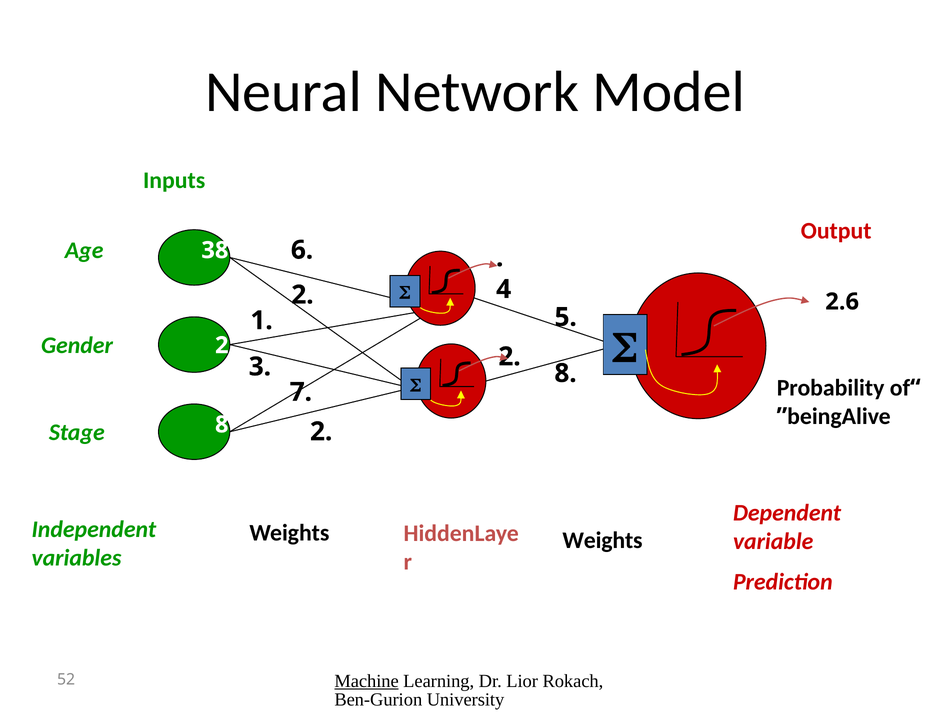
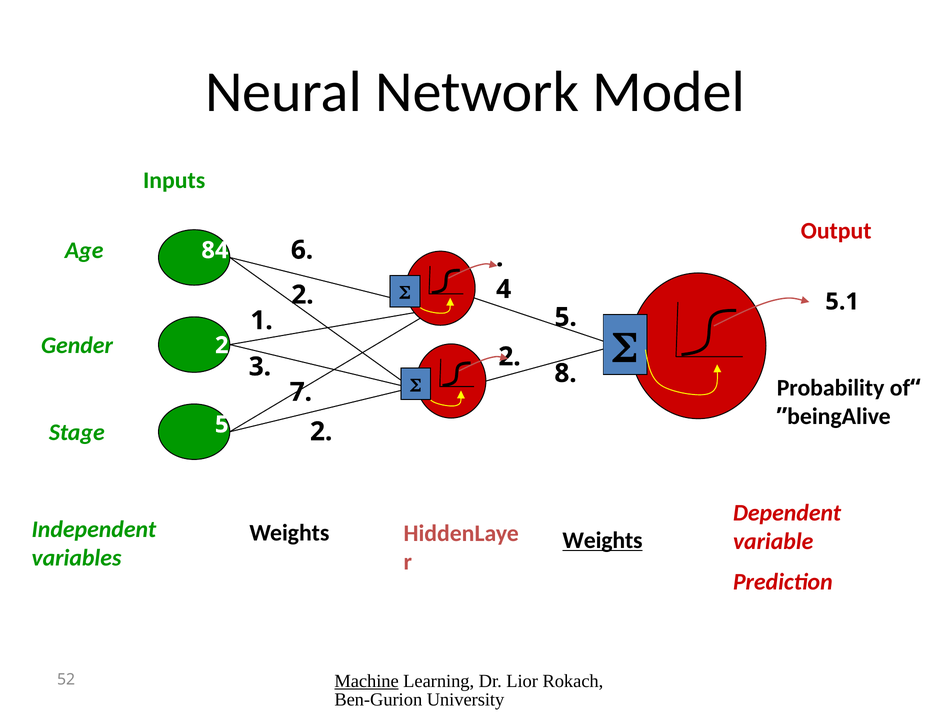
38: 38 -> 84
2.6: 2.6 -> 5.1
Stage 8: 8 -> 5
Weights at (603, 540) underline: none -> present
